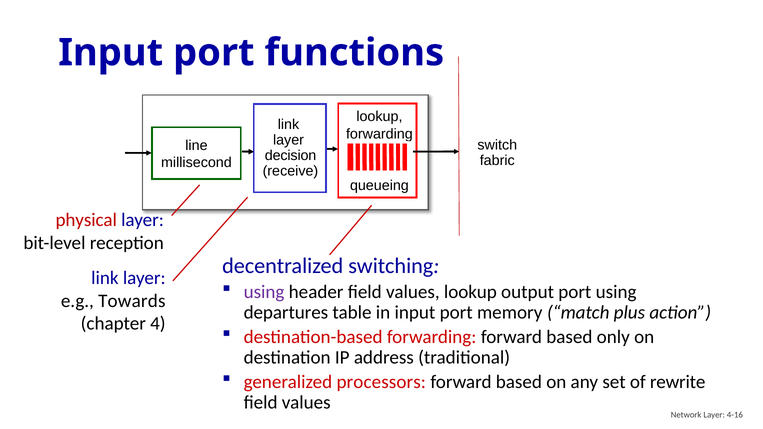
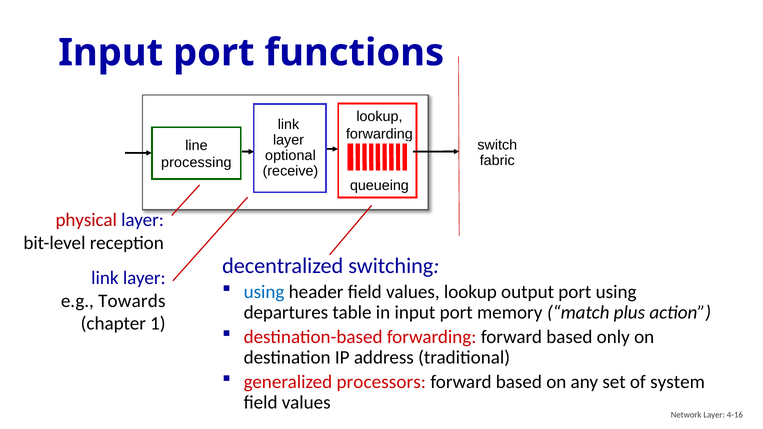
decision: decision -> optional
millisecond: millisecond -> processing
using at (264, 292) colour: purple -> blue
4: 4 -> 1
rewrite: rewrite -> system
